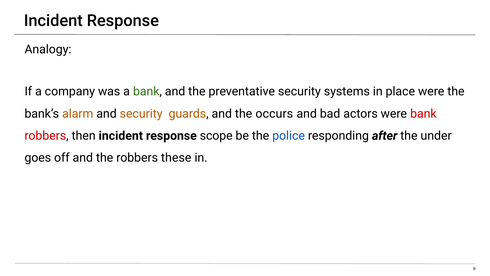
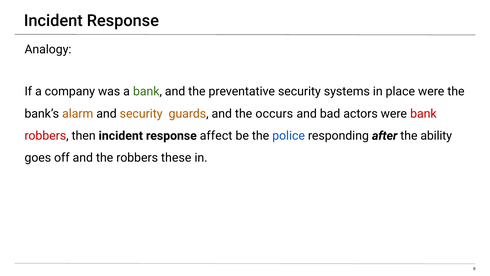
scope: scope -> affect
under: under -> ability
